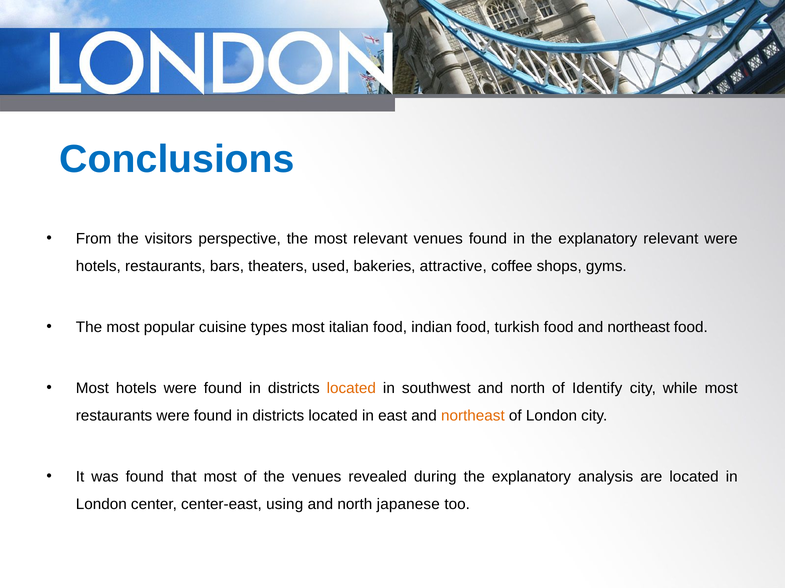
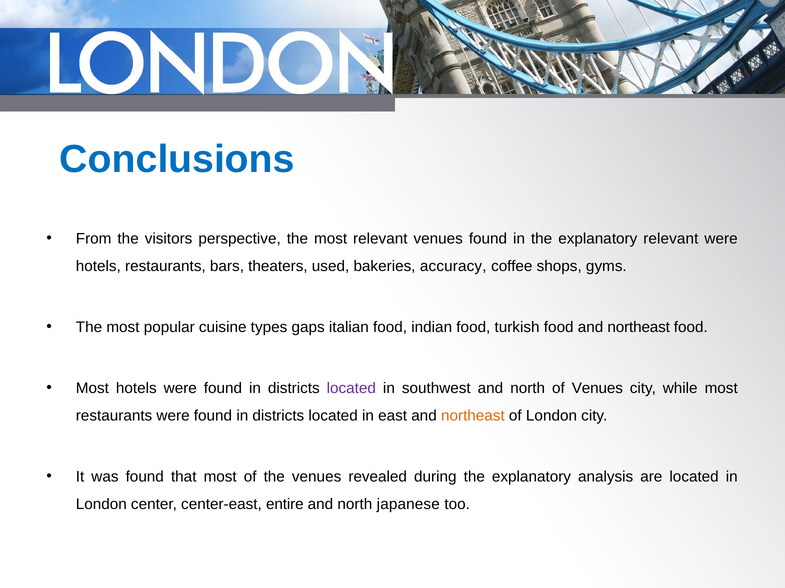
attractive: attractive -> accuracy
types most: most -> gaps
located at (351, 389) colour: orange -> purple
of Identify: Identify -> Venues
using: using -> entire
